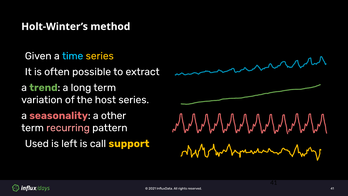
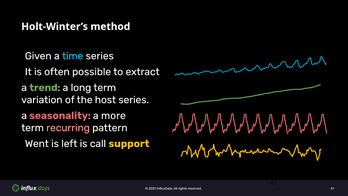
series at (100, 56) colour: yellow -> white
other: other -> more
Used: Used -> Went
